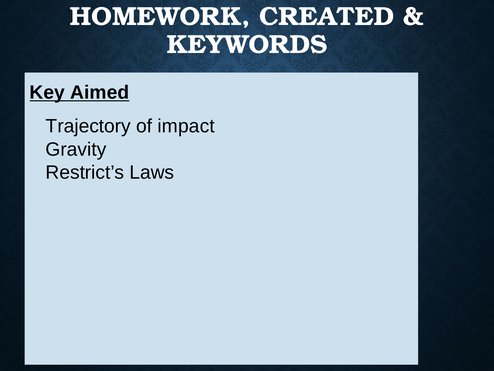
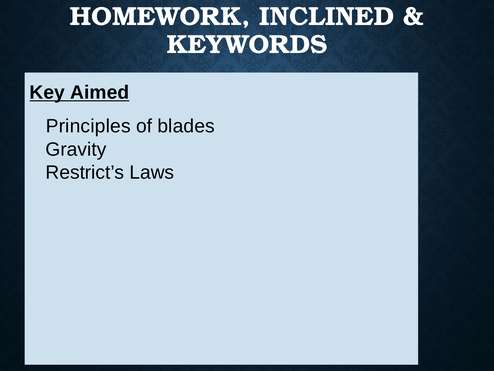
CREATED: CREATED -> INCLINED
Trajectory: Trajectory -> Principles
impact: impact -> blades
